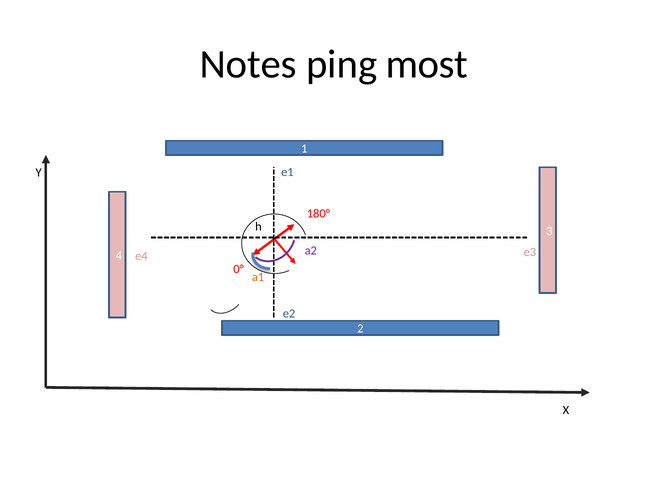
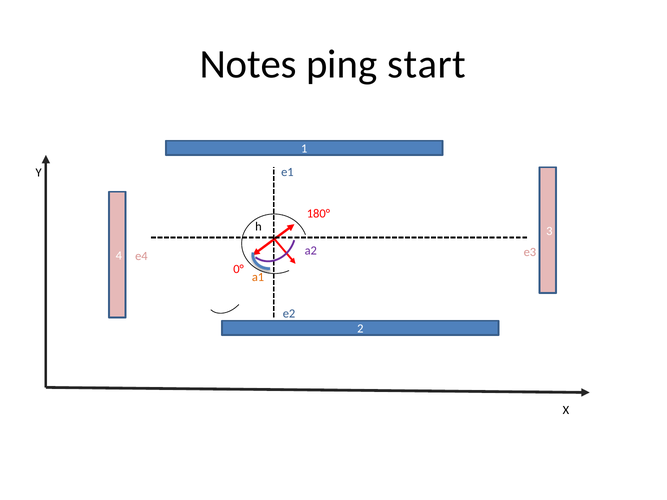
most: most -> start
